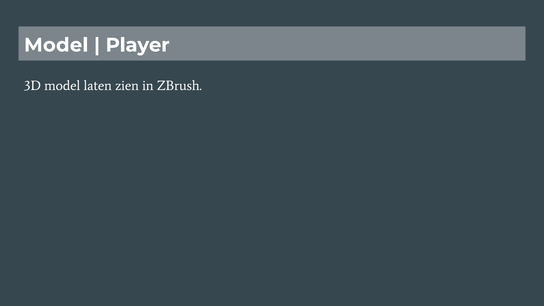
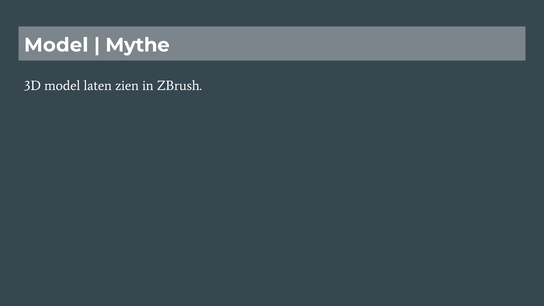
Player: Player -> Mythe
